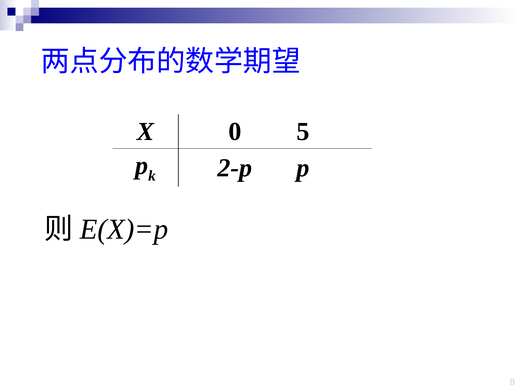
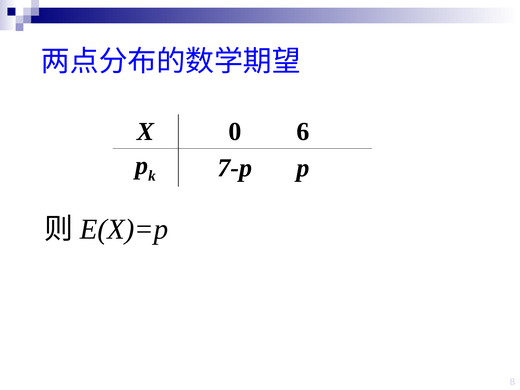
5: 5 -> 6
2-p: 2-p -> 7-p
